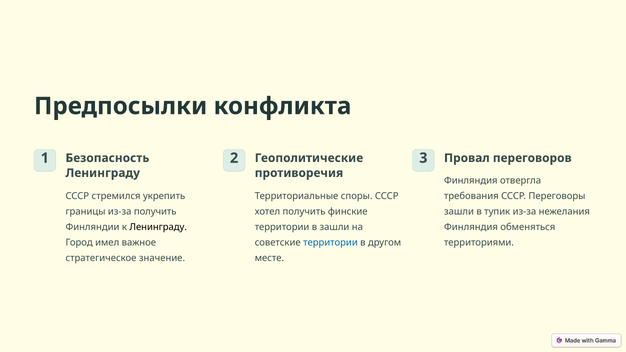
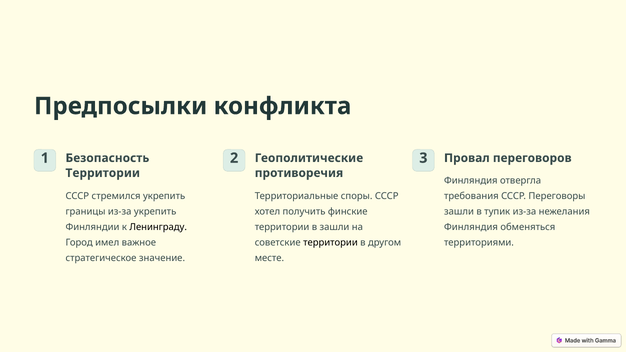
Ленинграду at (103, 173): Ленинграду -> Территории
из-за получить: получить -> укрепить
территории at (330, 243) colour: blue -> black
